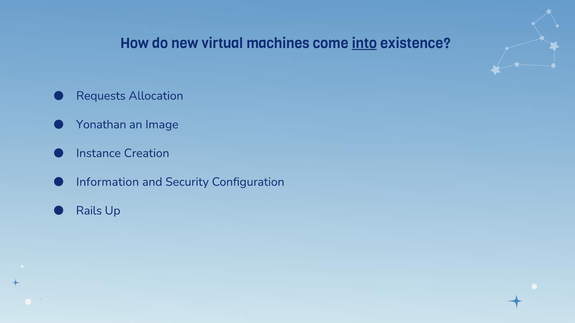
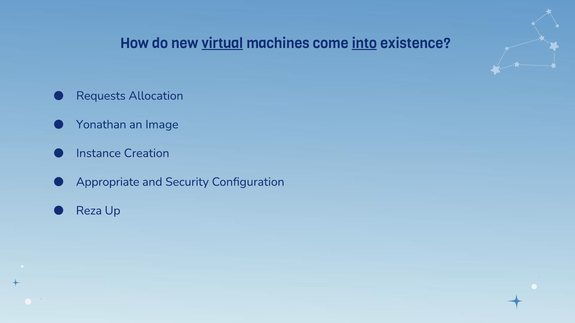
virtual underline: none -> present
Information: Information -> Appropriate
Rails: Rails -> Reza
